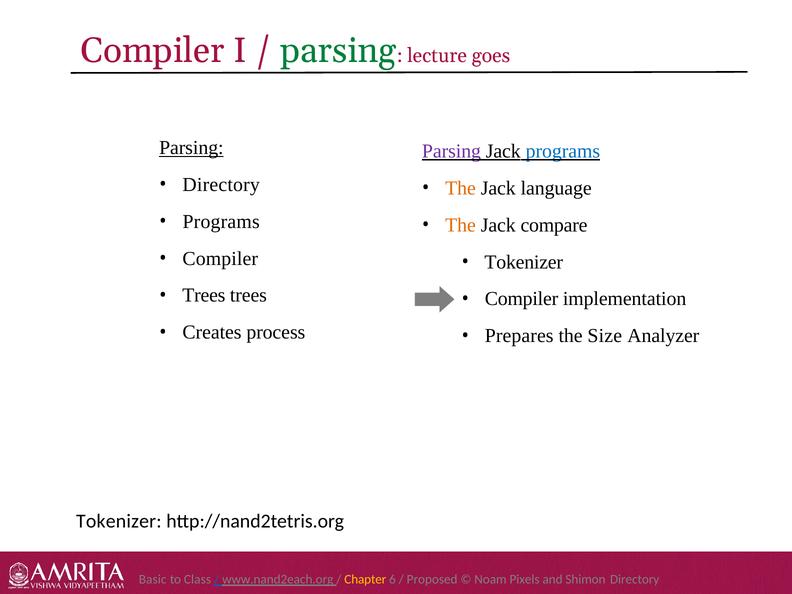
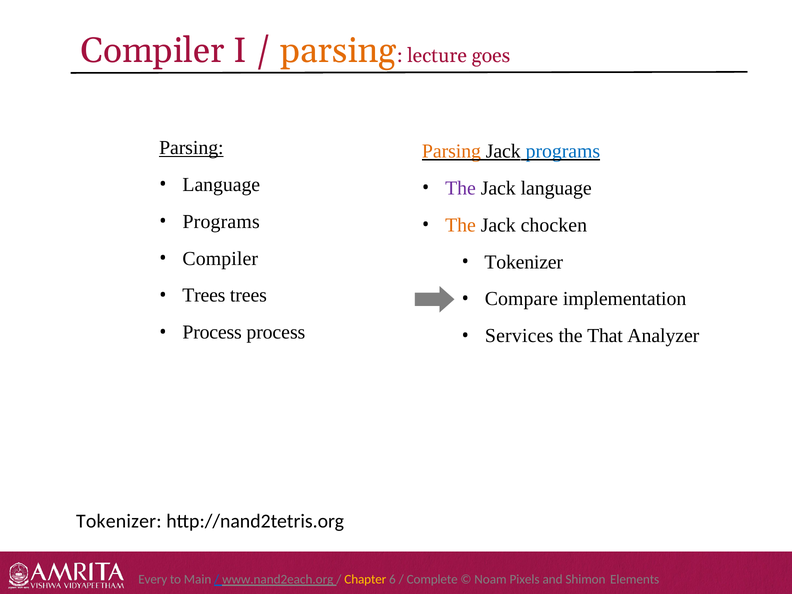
parsing at (338, 51) colour: green -> orange
Parsing at (451, 151) colour: purple -> orange
Directory at (221, 185): Directory -> Language
The at (461, 188) colour: orange -> purple
compare: compare -> chocken
Compiler at (522, 299): Compiler -> Compare
Creates at (212, 332): Creates -> Process
Prepares: Prepares -> Services
Size: Size -> That
Basic: Basic -> Every
Class: Class -> Main
Proposed: Proposed -> Complete
Shimon Directory: Directory -> Elements
